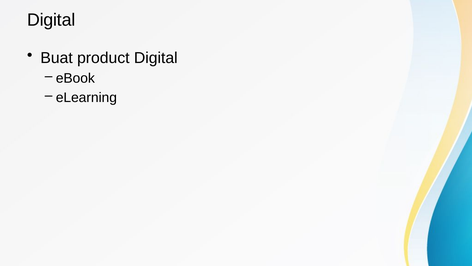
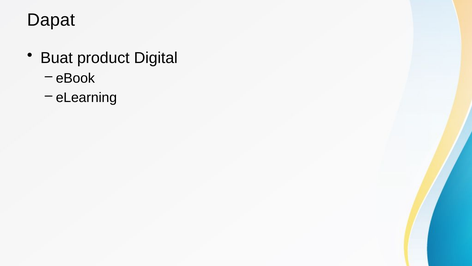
Digital at (51, 20): Digital -> Dapat
